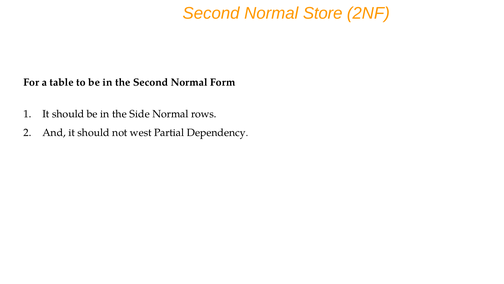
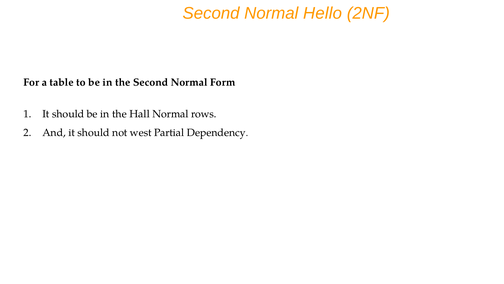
Store: Store -> Hello
Side: Side -> Hall
